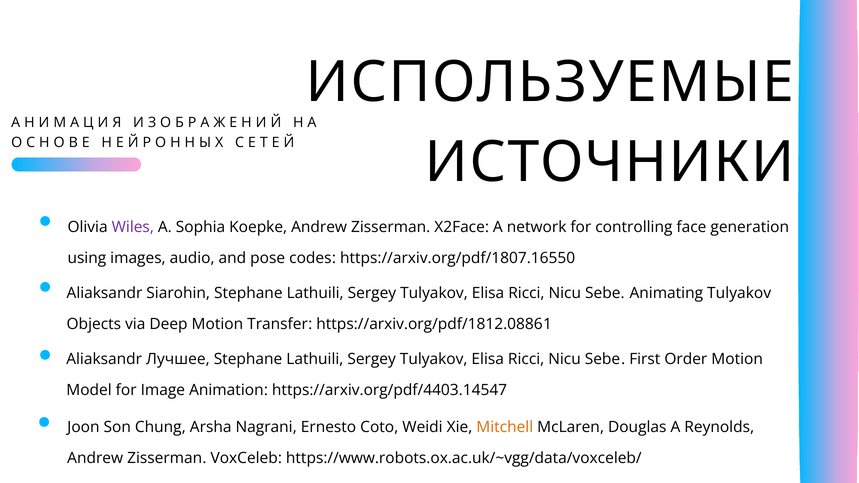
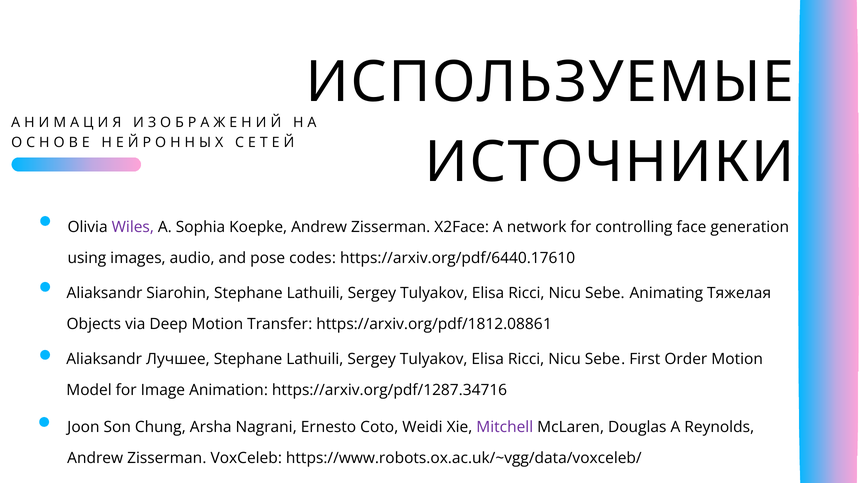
https://arxiv.org/pdf/1807.16550: https://arxiv.org/pdf/1807.16550 -> https://arxiv.org/pdf/6440.17610
Animating Tulyakov: Tulyakov -> Тяжелая
https://arxiv.org/pdf/4403.14547: https://arxiv.org/pdf/4403.14547 -> https://arxiv.org/pdf/1287.34716
Mitchell colour: orange -> purple
